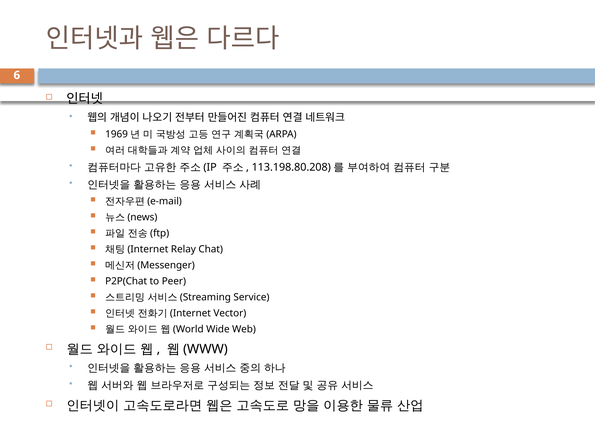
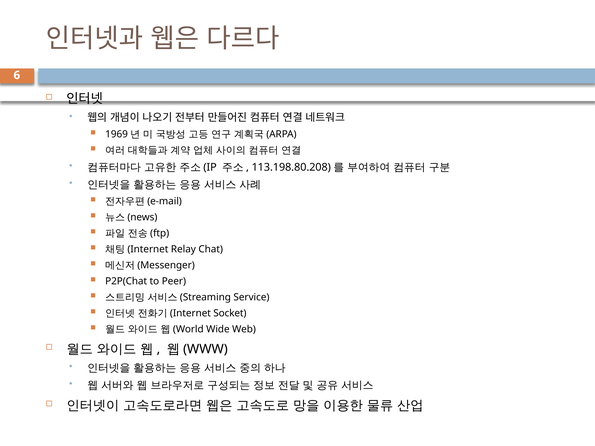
Vector: Vector -> Socket
